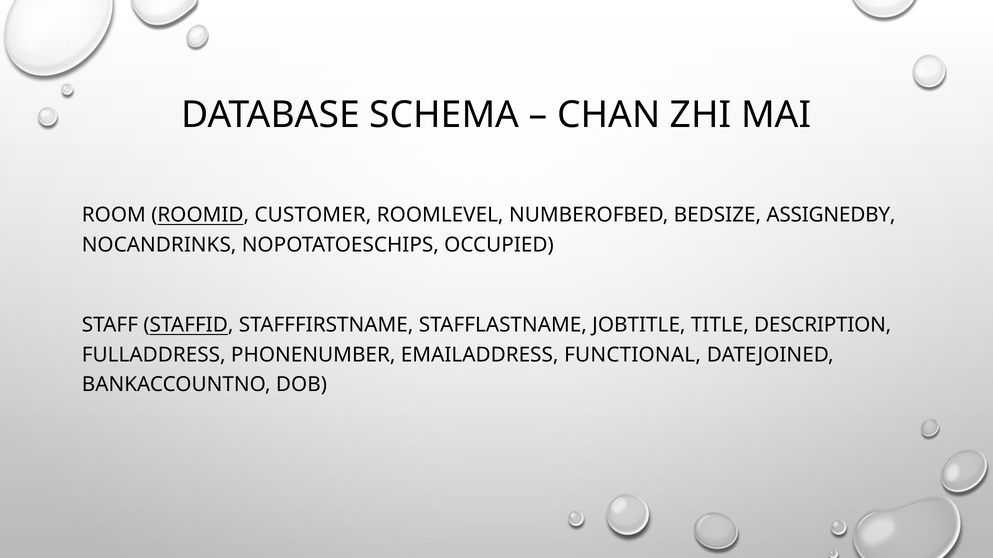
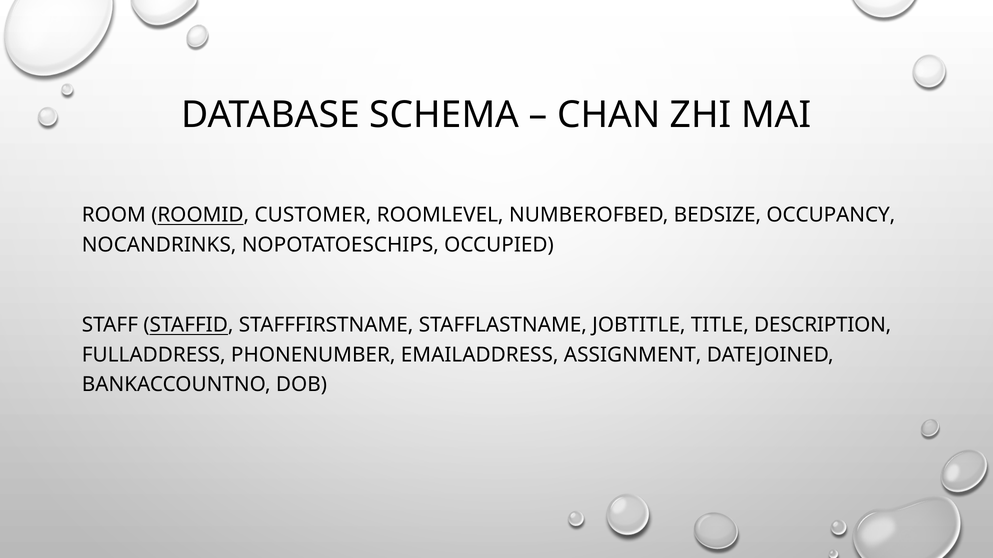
ASSIGNEDBY: ASSIGNEDBY -> OCCUPANCY
FUNCTIONAL: FUNCTIONAL -> ASSIGNMENT
